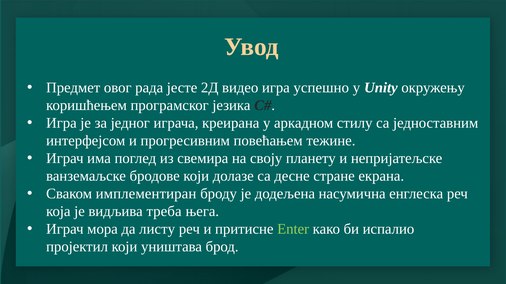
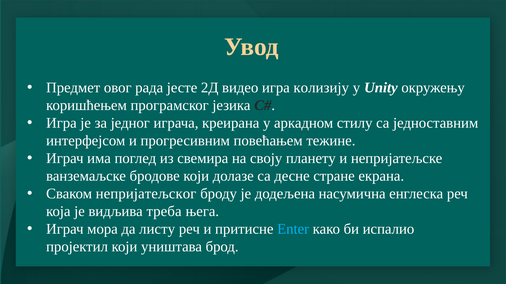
успешно: успешно -> колизију
имплементиран: имплементиран -> непријатељског
Enter colour: light green -> light blue
